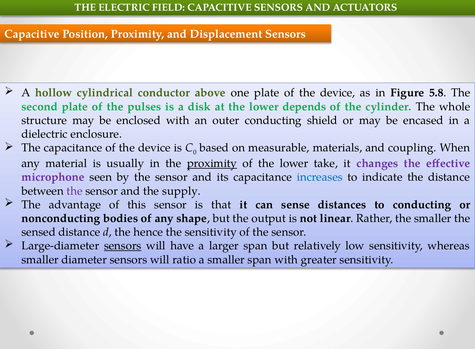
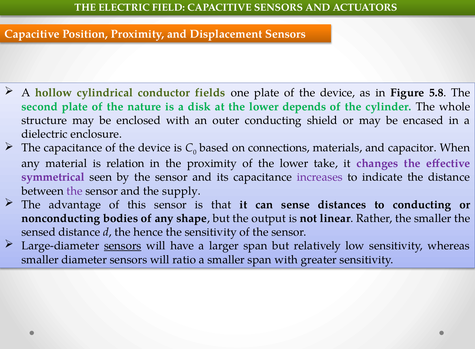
above: above -> fields
pulses: pulses -> nature
measurable: measurable -> connections
coupling: coupling -> capacitor
usually: usually -> relation
proximity at (212, 163) underline: present -> none
microphone: microphone -> symmetrical
increases colour: blue -> purple
